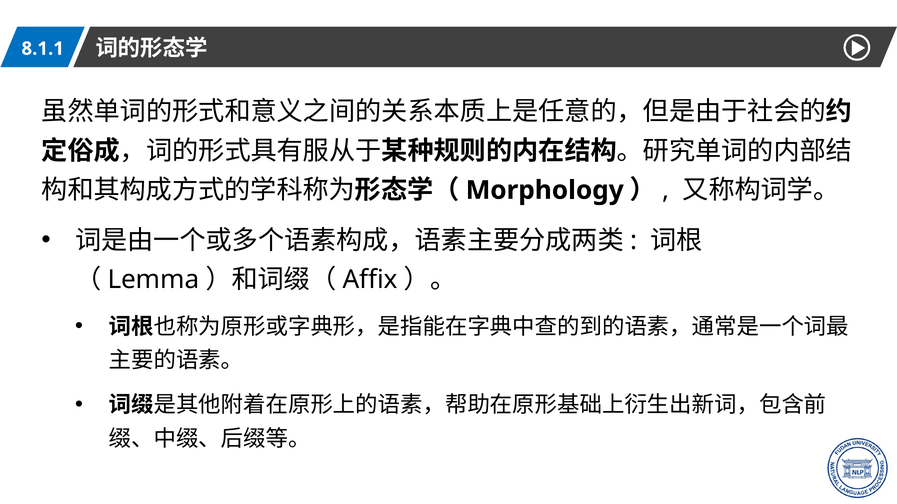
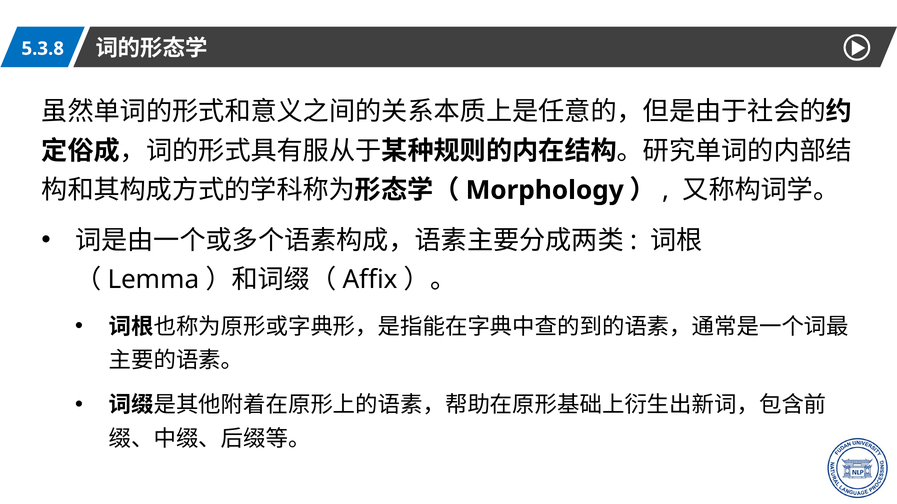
8.1.1: 8.1.1 -> 5.3.8
